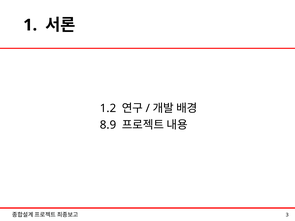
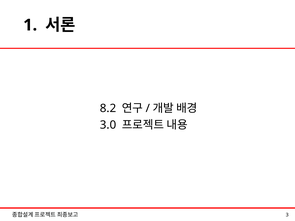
1.2: 1.2 -> 8.2
8.9: 8.9 -> 3.0
